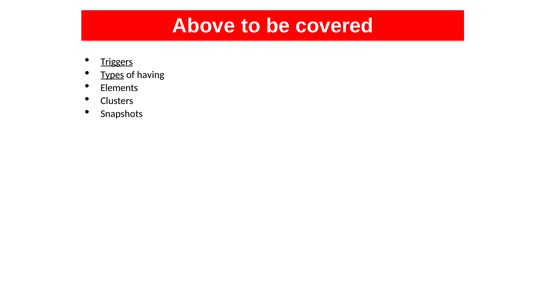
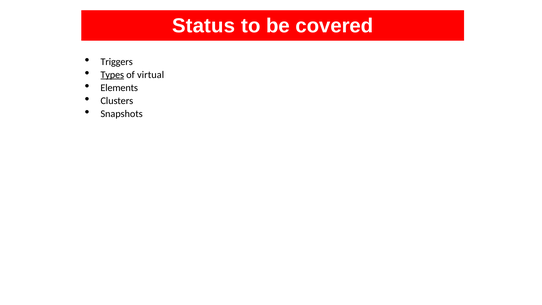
Above: Above -> Status
Triggers underline: present -> none
having: having -> virtual
